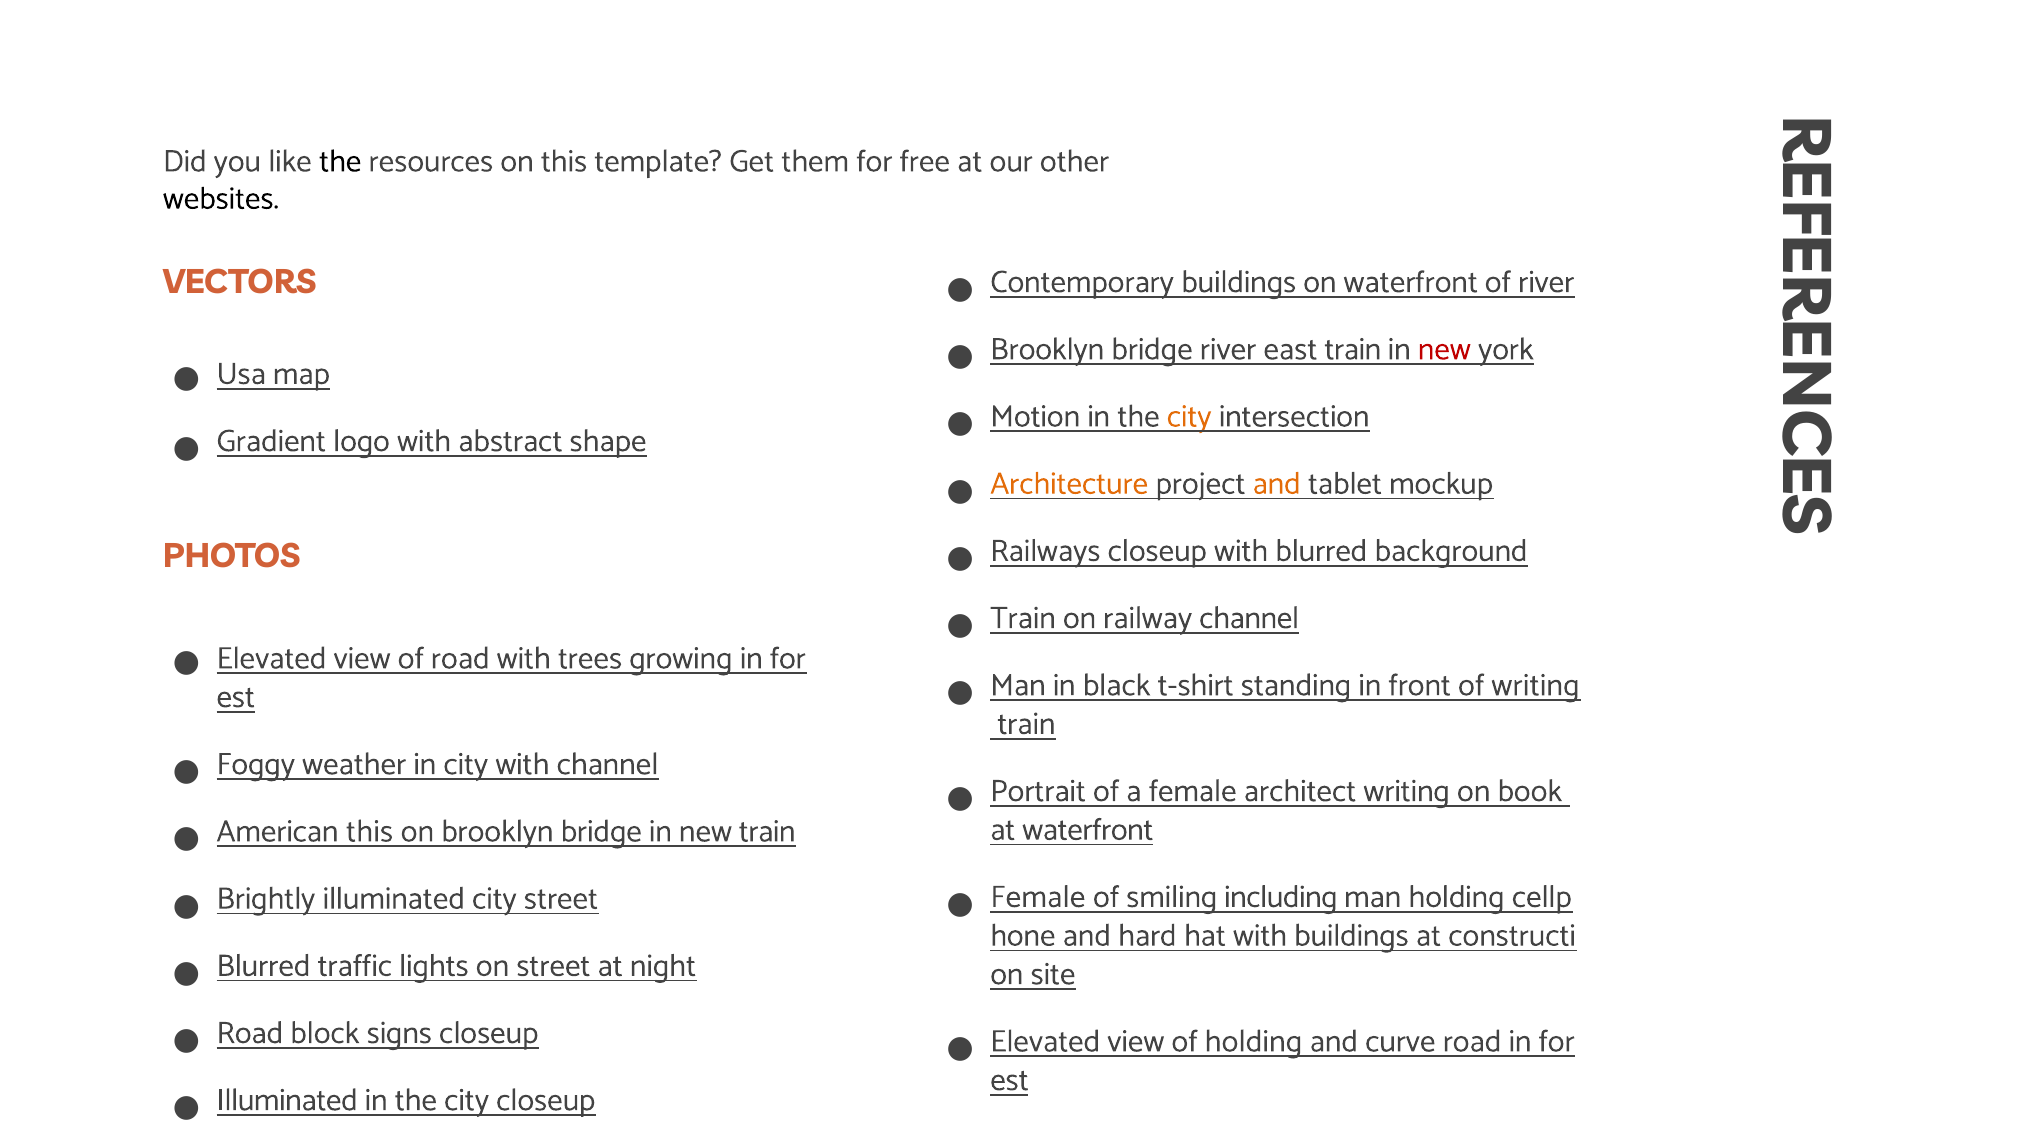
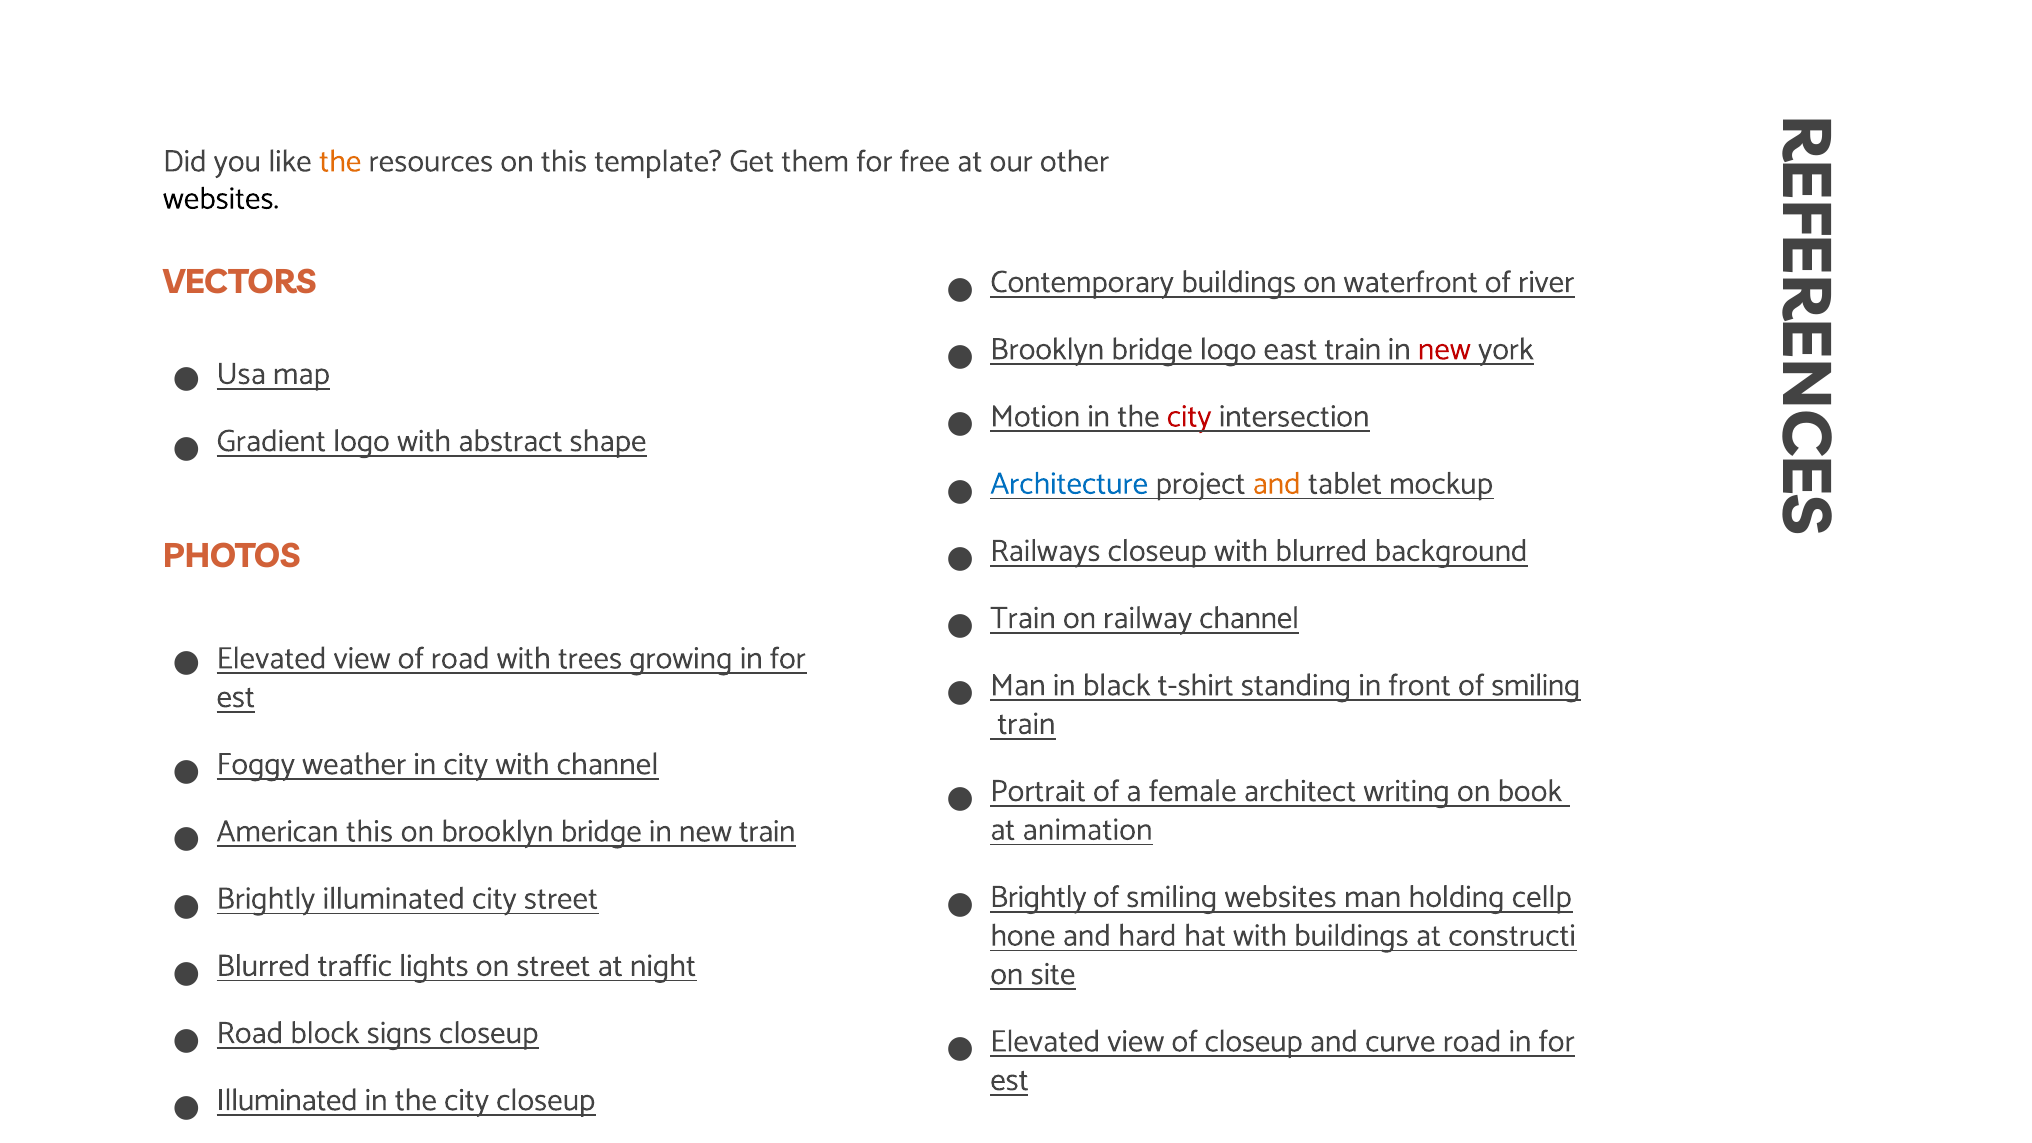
the at (340, 161) colour: black -> orange
bridge river: river -> logo
city at (1189, 416) colour: orange -> red
Architecture colour: orange -> blue
front of writing: writing -> smiling
at waterfront: waterfront -> animation
Female at (1038, 897): Female -> Brightly
smiling including: including -> websites
of holding: holding -> closeup
